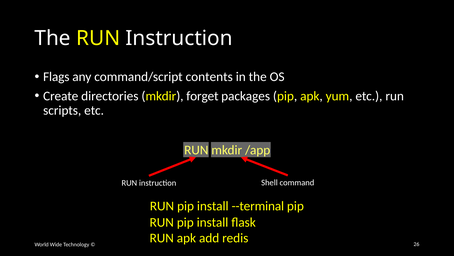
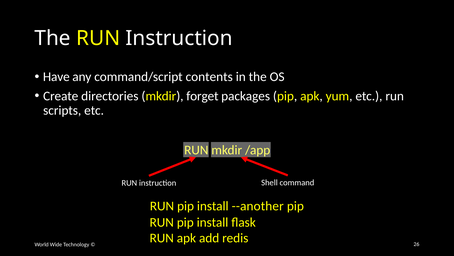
Flags: Flags -> Have
--terminal: --terminal -> --another
